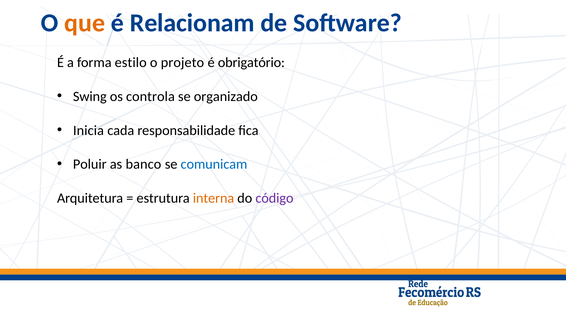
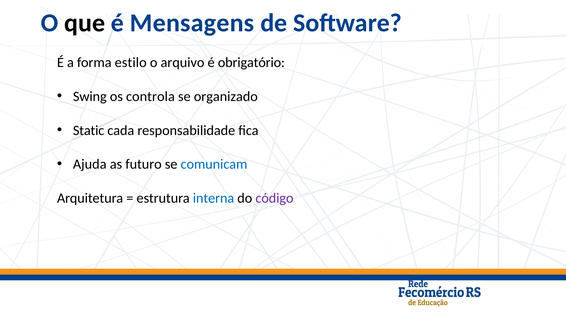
que colour: orange -> black
Relacionam: Relacionam -> Mensagens
projeto: projeto -> arquivo
Inicia: Inicia -> Static
Poluir: Poluir -> Ajuda
banco: banco -> futuro
interna colour: orange -> blue
